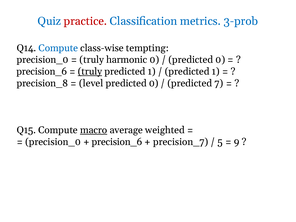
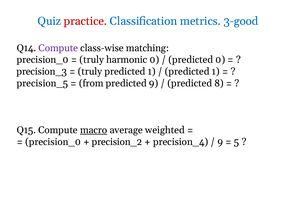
3-prob: 3-prob -> 3-good
Compute at (58, 48) colour: blue -> purple
tempting: tempting -> matching
precision_6 at (42, 72): precision_6 -> precision_3
truly at (90, 72) underline: present -> none
precision_8: precision_8 -> precision_5
level: level -> from
0 at (154, 83): 0 -> 9
7: 7 -> 8
precision_6 at (117, 142): precision_6 -> precision_2
precision_7: precision_7 -> precision_4
5 at (220, 142): 5 -> 9
9: 9 -> 5
